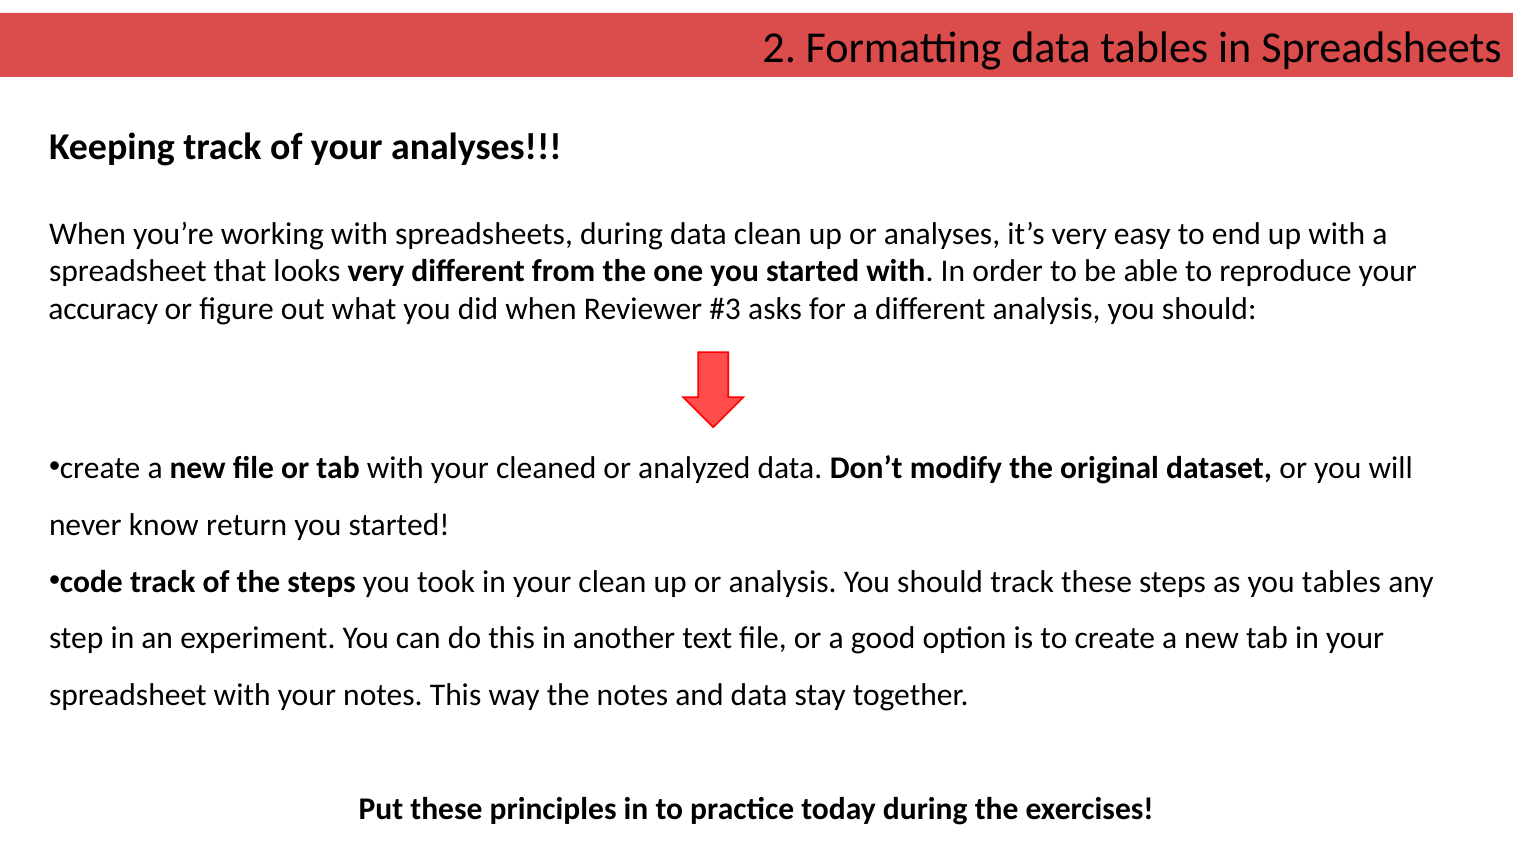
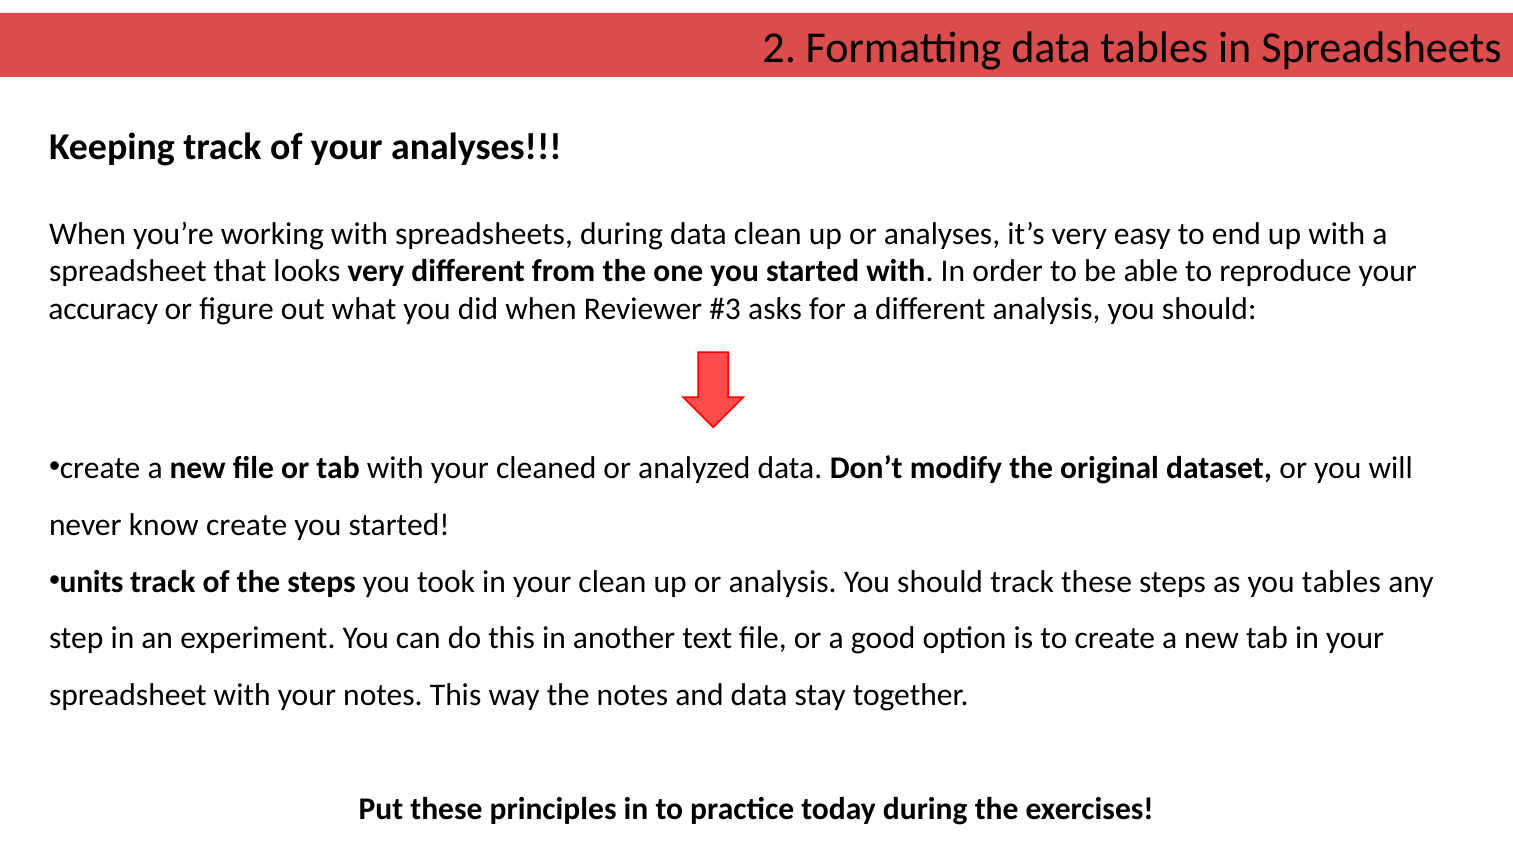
know return: return -> create
code: code -> units
